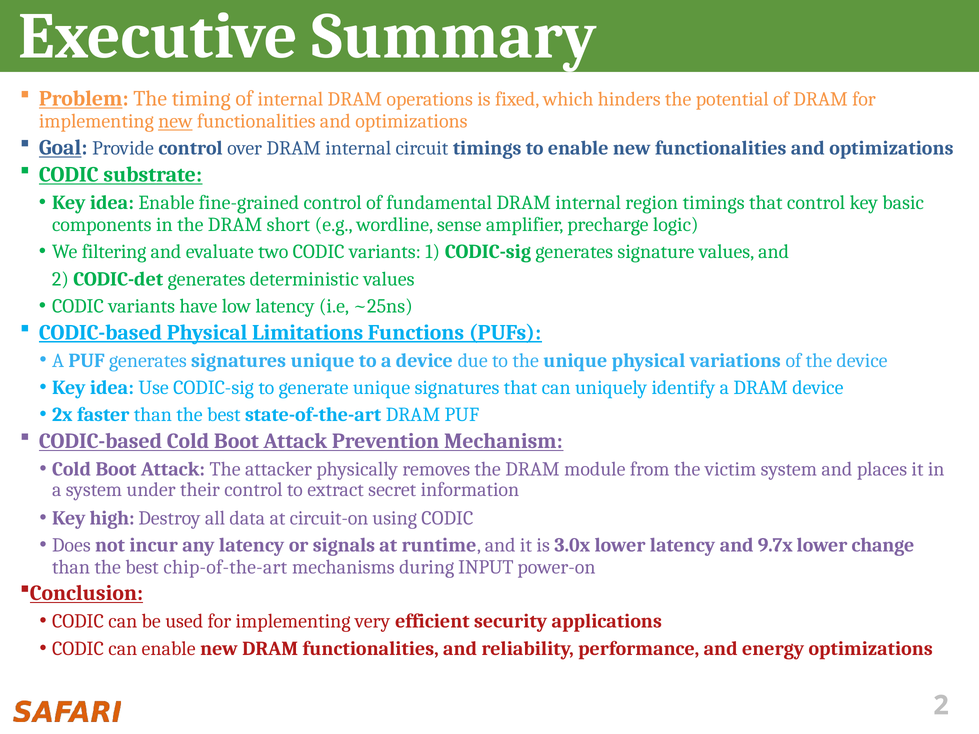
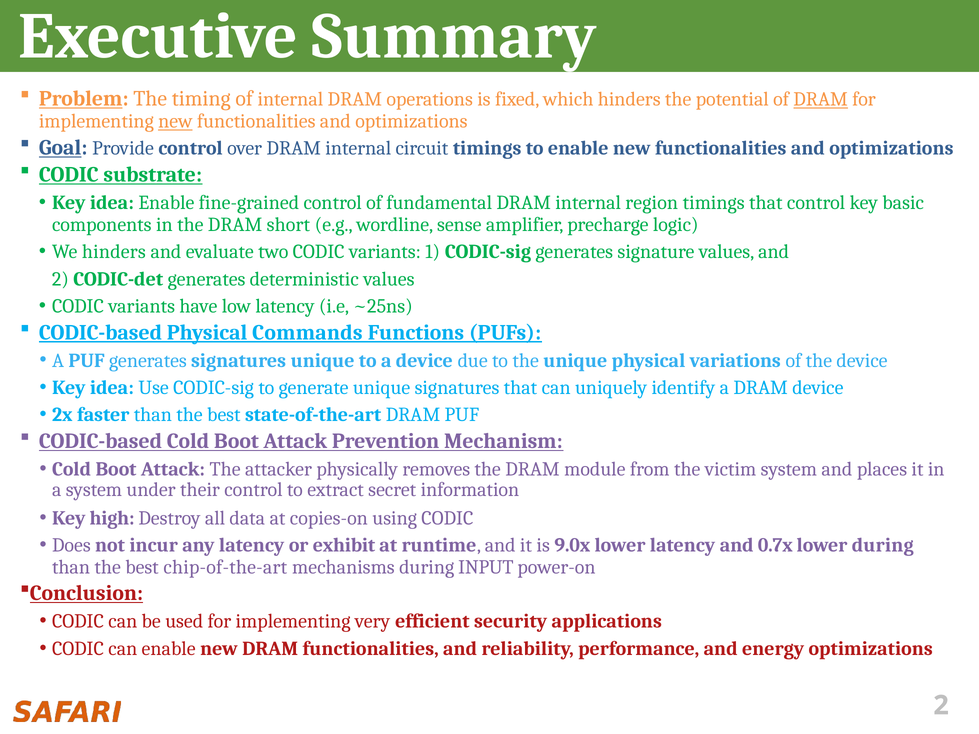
DRAM at (821, 99) underline: none -> present
We filtering: filtering -> hinders
Limitations: Limitations -> Commands
circuit-on: circuit-on -> copies-on
signals: signals -> exhibit
3.0x: 3.0x -> 9.0x
9.7x: 9.7x -> 0.7x
lower change: change -> during
